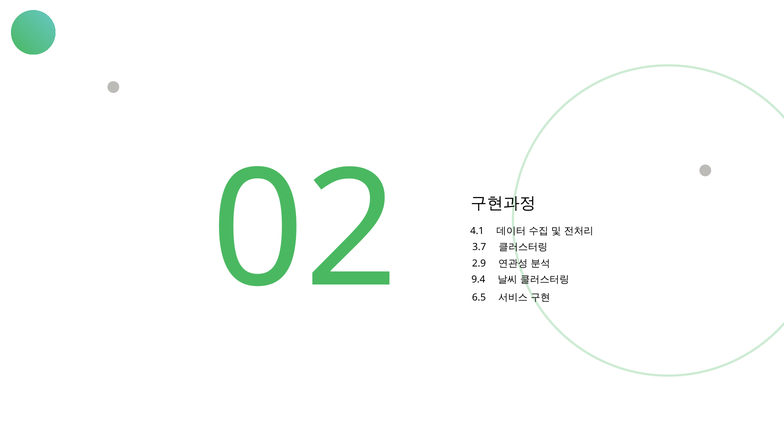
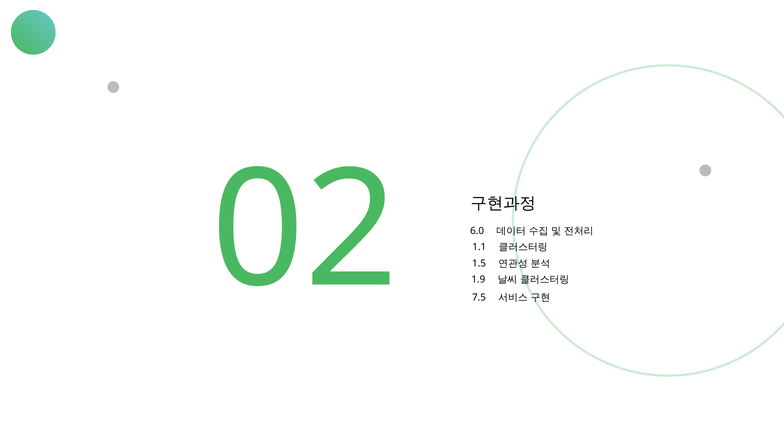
2.9: 2.9 -> 1.5
4.1: 4.1 -> 6.0
3.7: 3.7 -> 1.1
9.4: 9.4 -> 1.9
6.5: 6.5 -> 7.5
